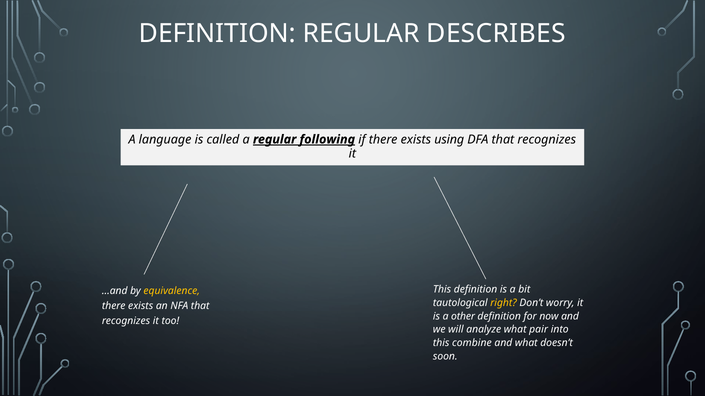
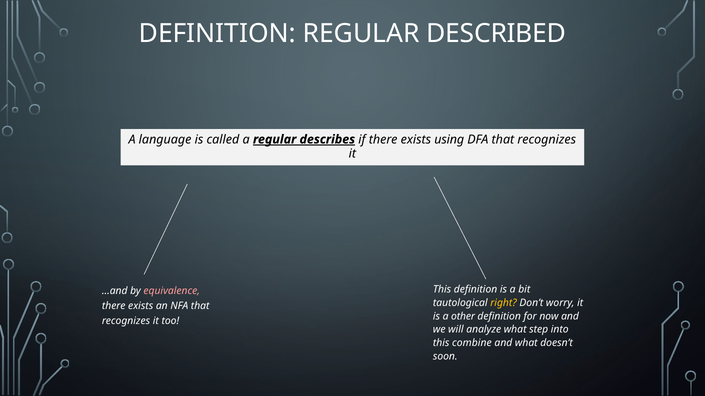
DESCRIBES: DESCRIBES -> DESCRIBED
following: following -> describes
equivalence colour: yellow -> pink
pair: pair -> step
